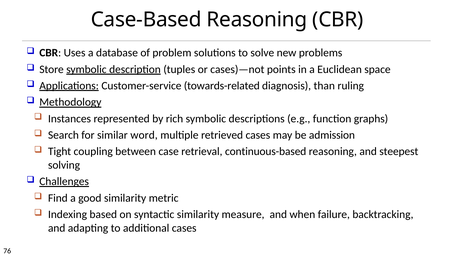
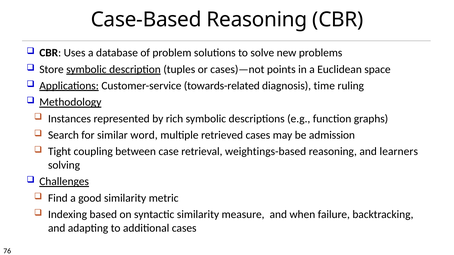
than: than -> time
continuous-based: continuous-based -> weightings-based
steepest: steepest -> learners
